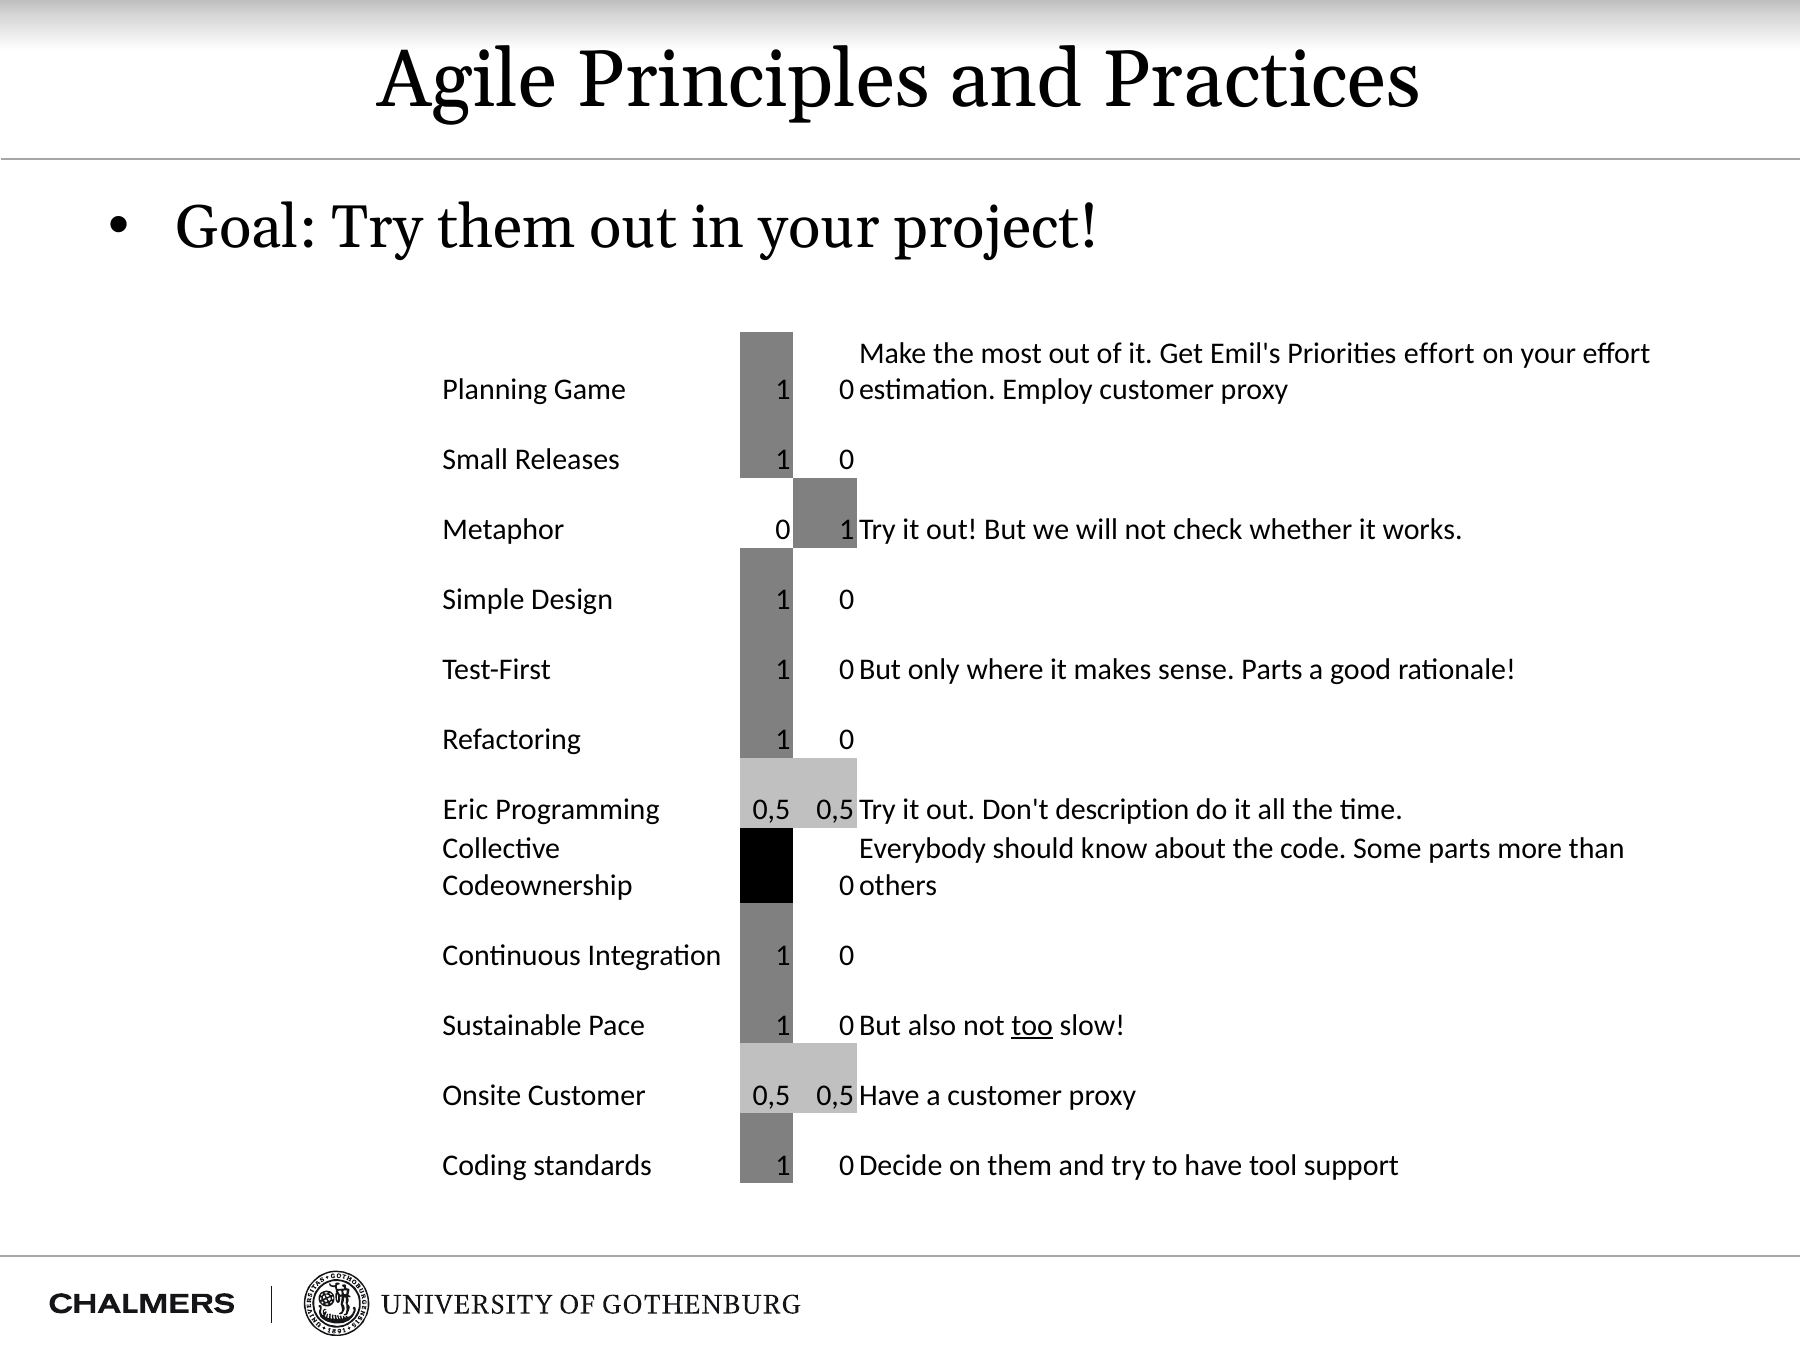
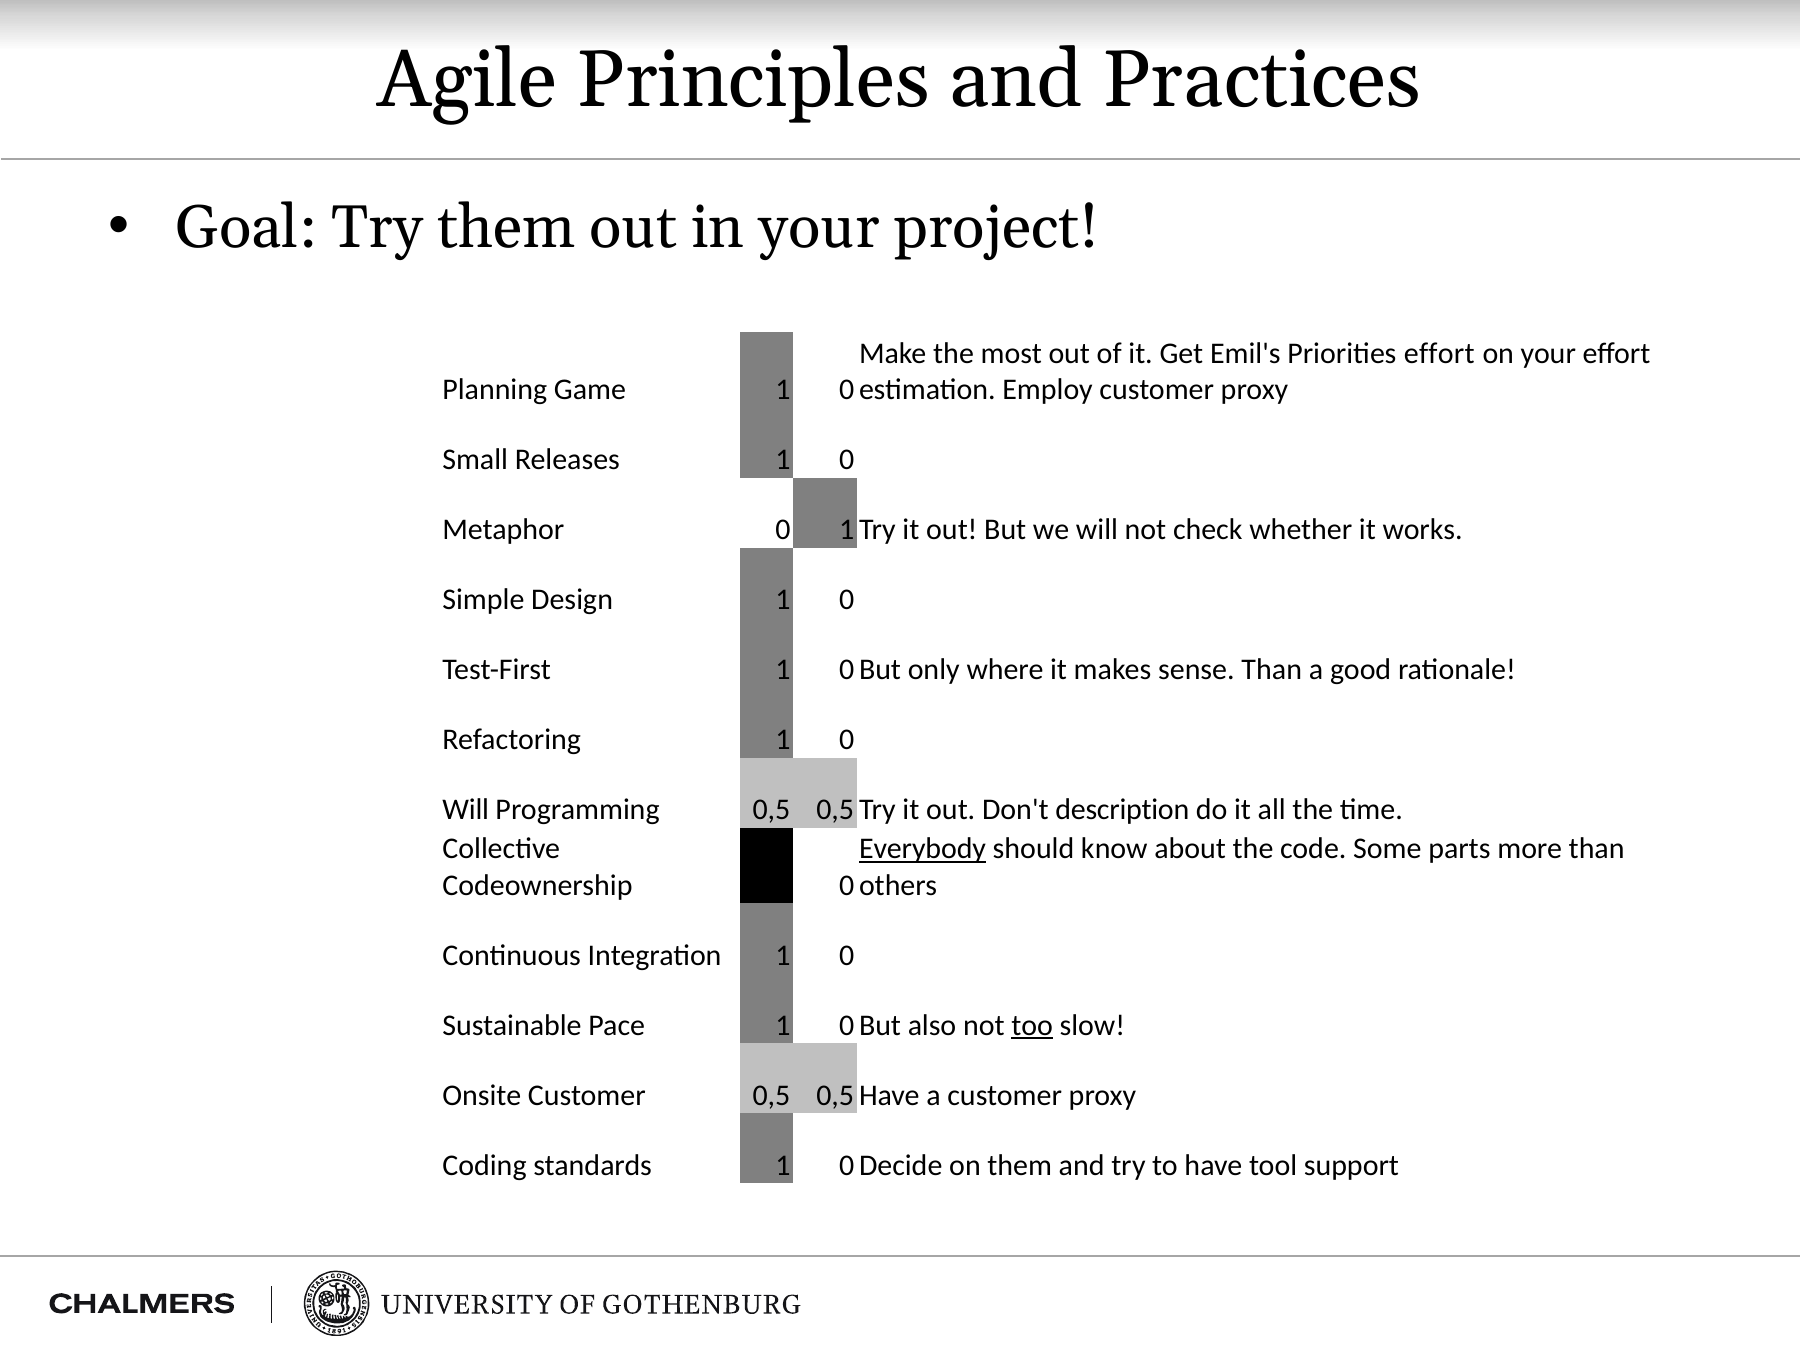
sense Parts: Parts -> Than
Eric at (466, 810): Eric -> Will
Everybody underline: none -> present
